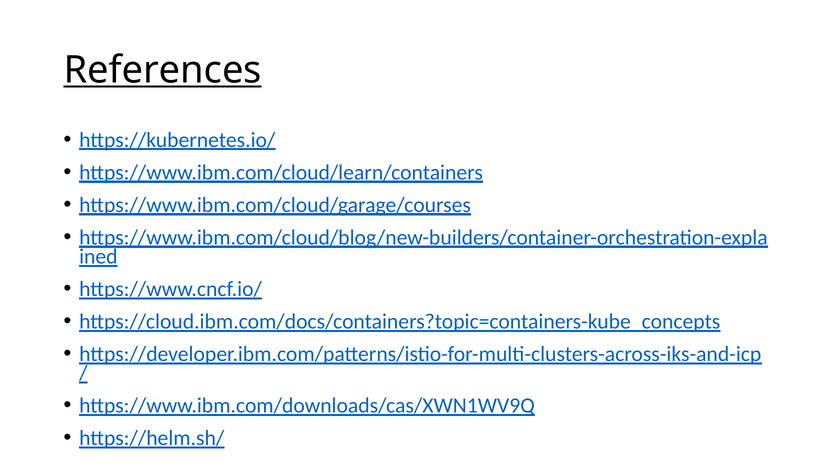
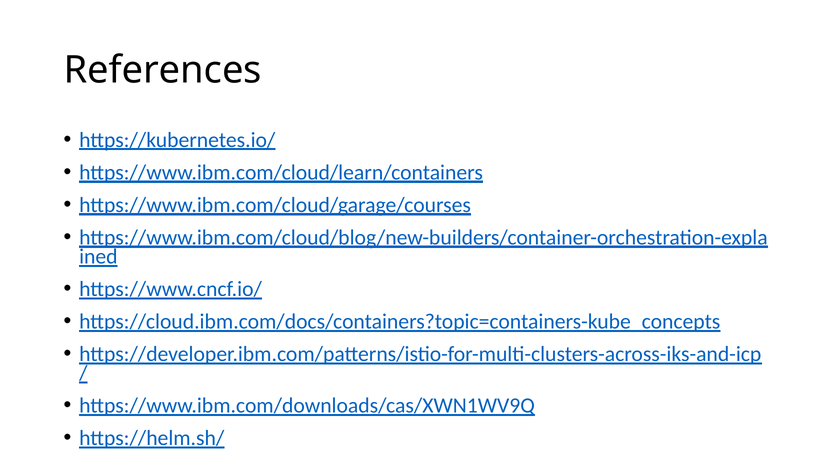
References underline: present -> none
